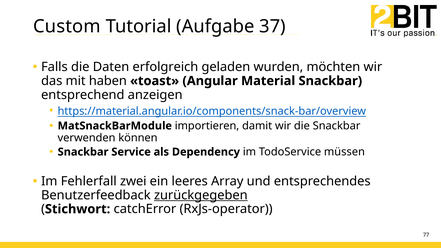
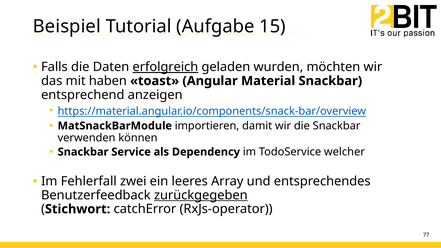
Custom: Custom -> Beispiel
37: 37 -> 15
erfolgreich underline: none -> present
müssen: müssen -> welcher
